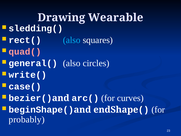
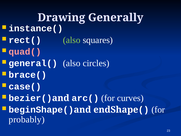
Wearable: Wearable -> Generally
sledding(: sledding( -> instance(
also at (72, 40) colour: light blue -> light green
write(: write( -> brace(
